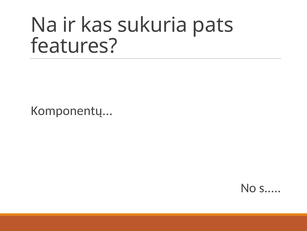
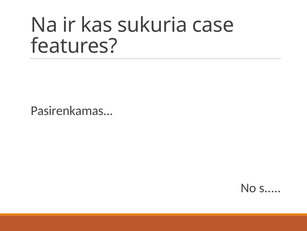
pats: pats -> case
Komponentų: Komponentų -> Pasirenkamas
